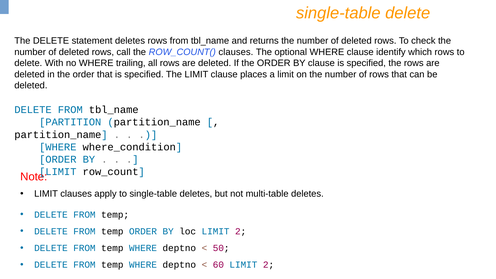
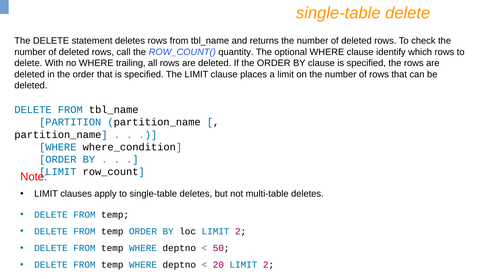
ROW_COUNT( clauses: clauses -> quantity
60: 60 -> 20
